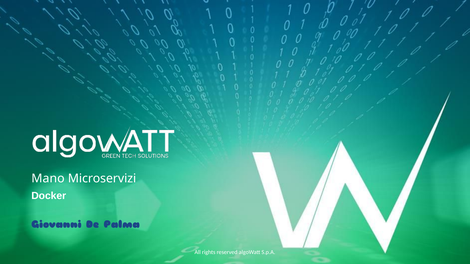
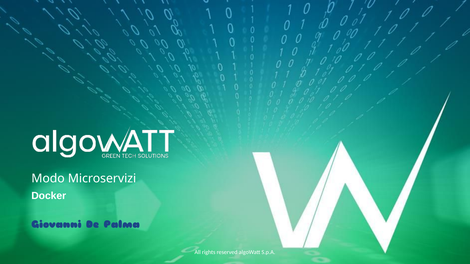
Mano: Mano -> Modo
